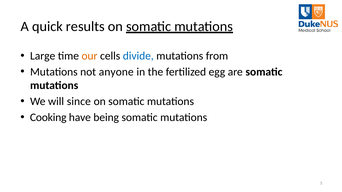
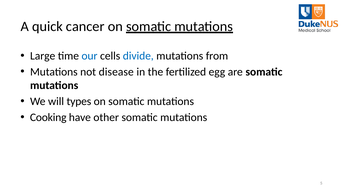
results: results -> cancer
our colour: orange -> blue
anyone: anyone -> disease
since: since -> types
being: being -> other
